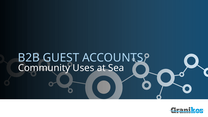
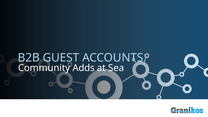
Uses: Uses -> Adds
